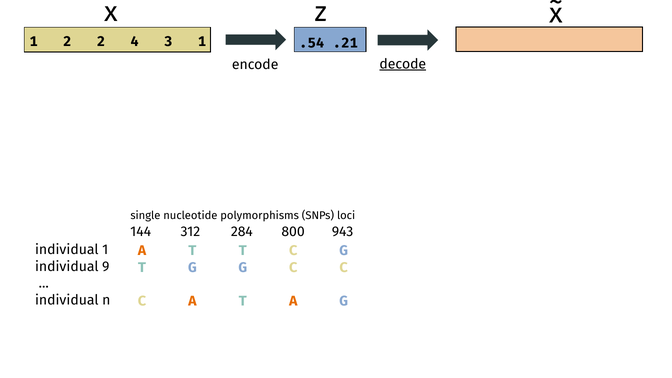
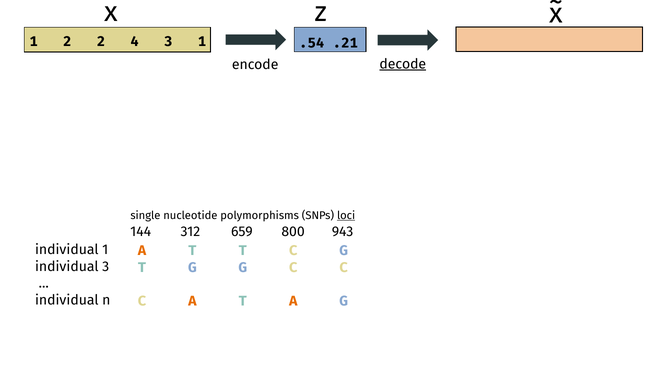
loci underline: none -> present
284: 284 -> 659
individual 9: 9 -> 3
